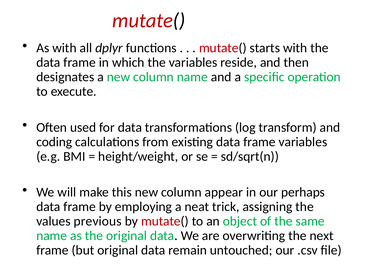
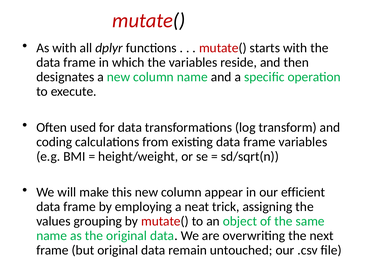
perhaps: perhaps -> efficient
previous: previous -> grouping
